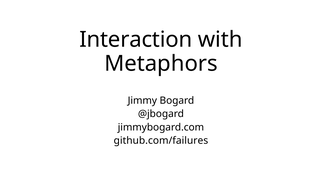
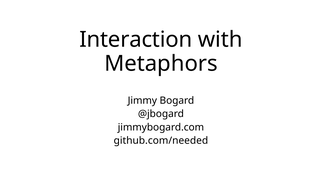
github.com/failures: github.com/failures -> github.com/needed
